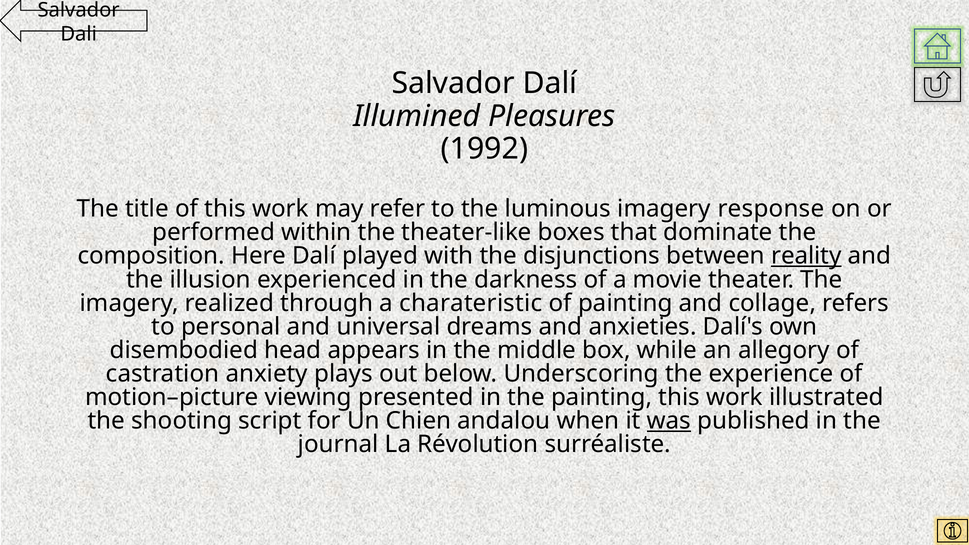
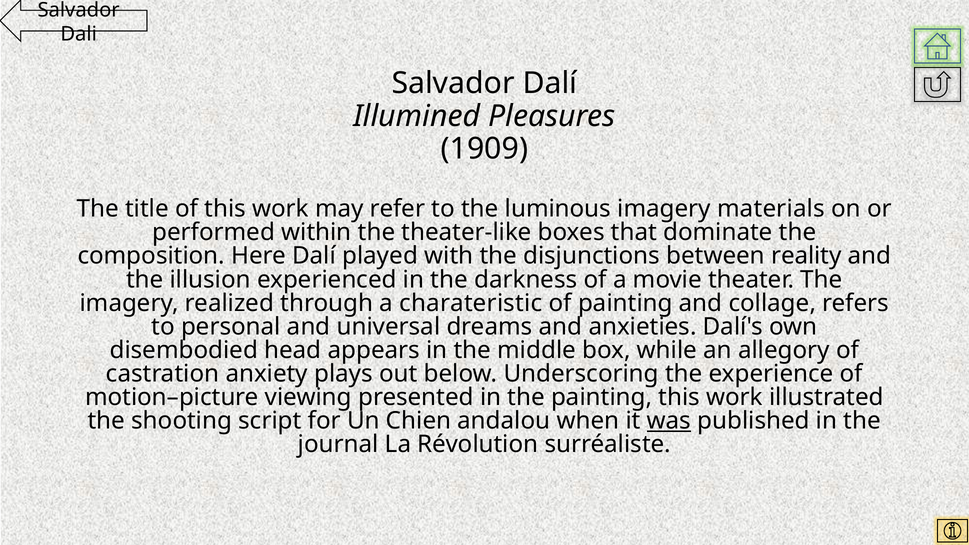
1992: 1992 -> 1909
response: response -> materials
reality underline: present -> none
